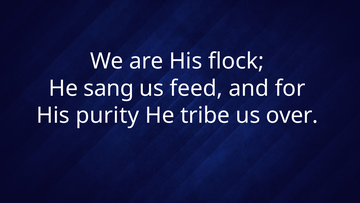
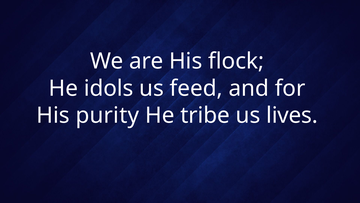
sang: sang -> idols
over: over -> lives
